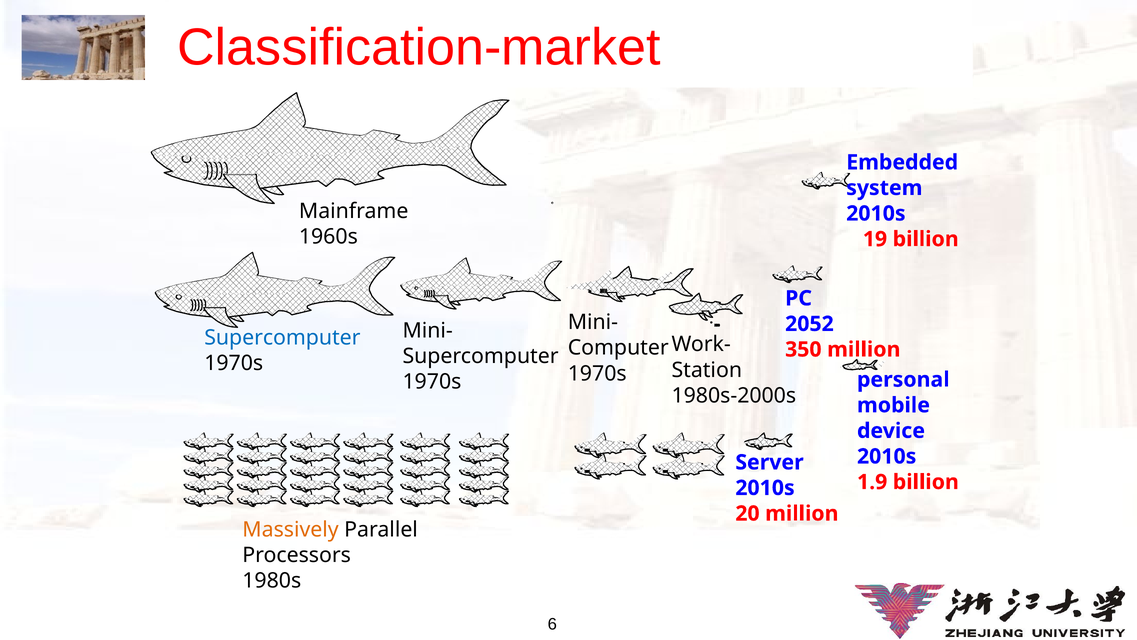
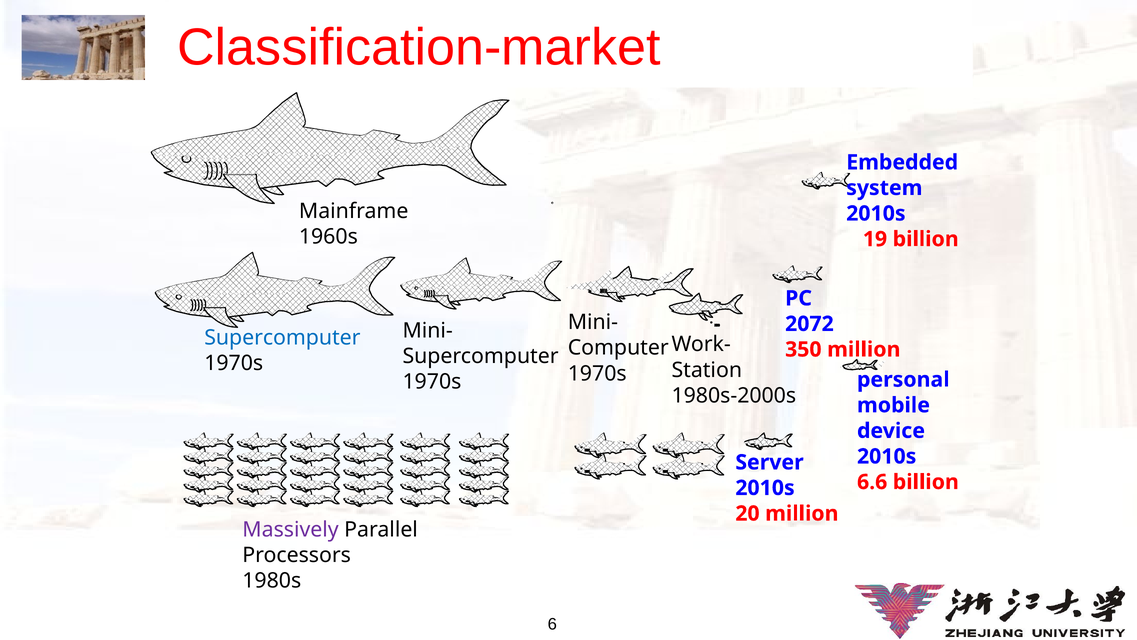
2052: 2052 -> 2072
1.9: 1.9 -> 6.6
Massively colour: orange -> purple
